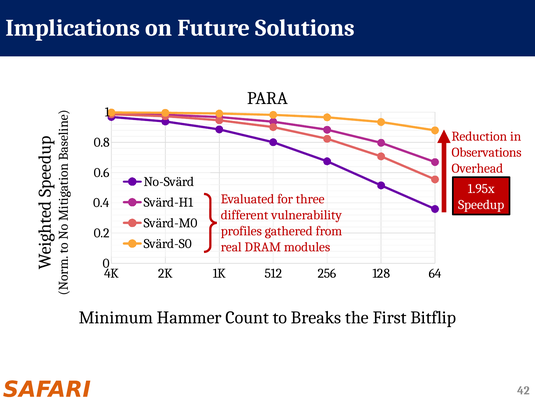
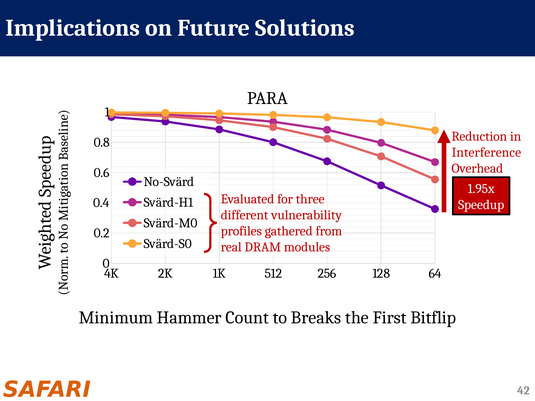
Observations: Observations -> Interference
